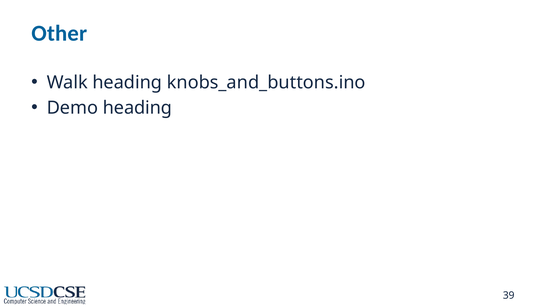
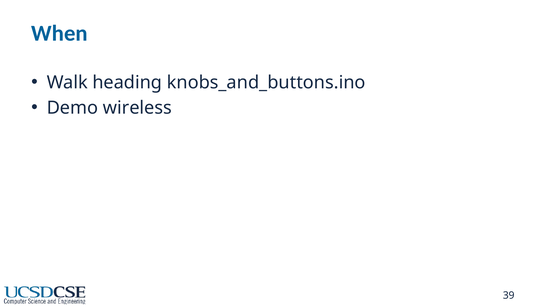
Other: Other -> When
Demo heading: heading -> wireless
